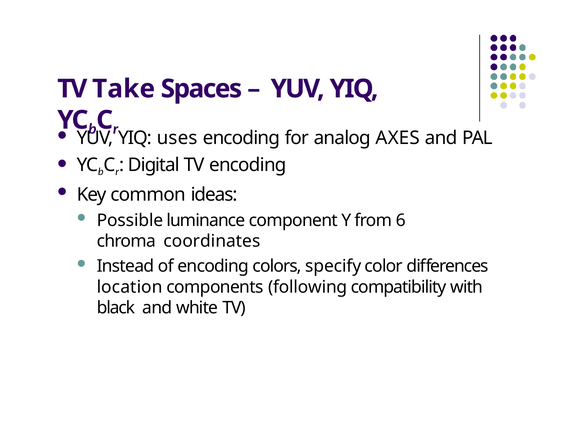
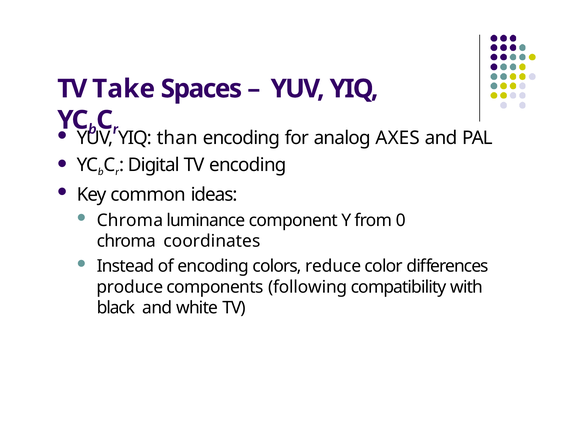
uses: uses -> than
Possible at (130, 220): Possible -> Chroma
6: 6 -> 0
specify: specify -> reduce
location: location -> produce
